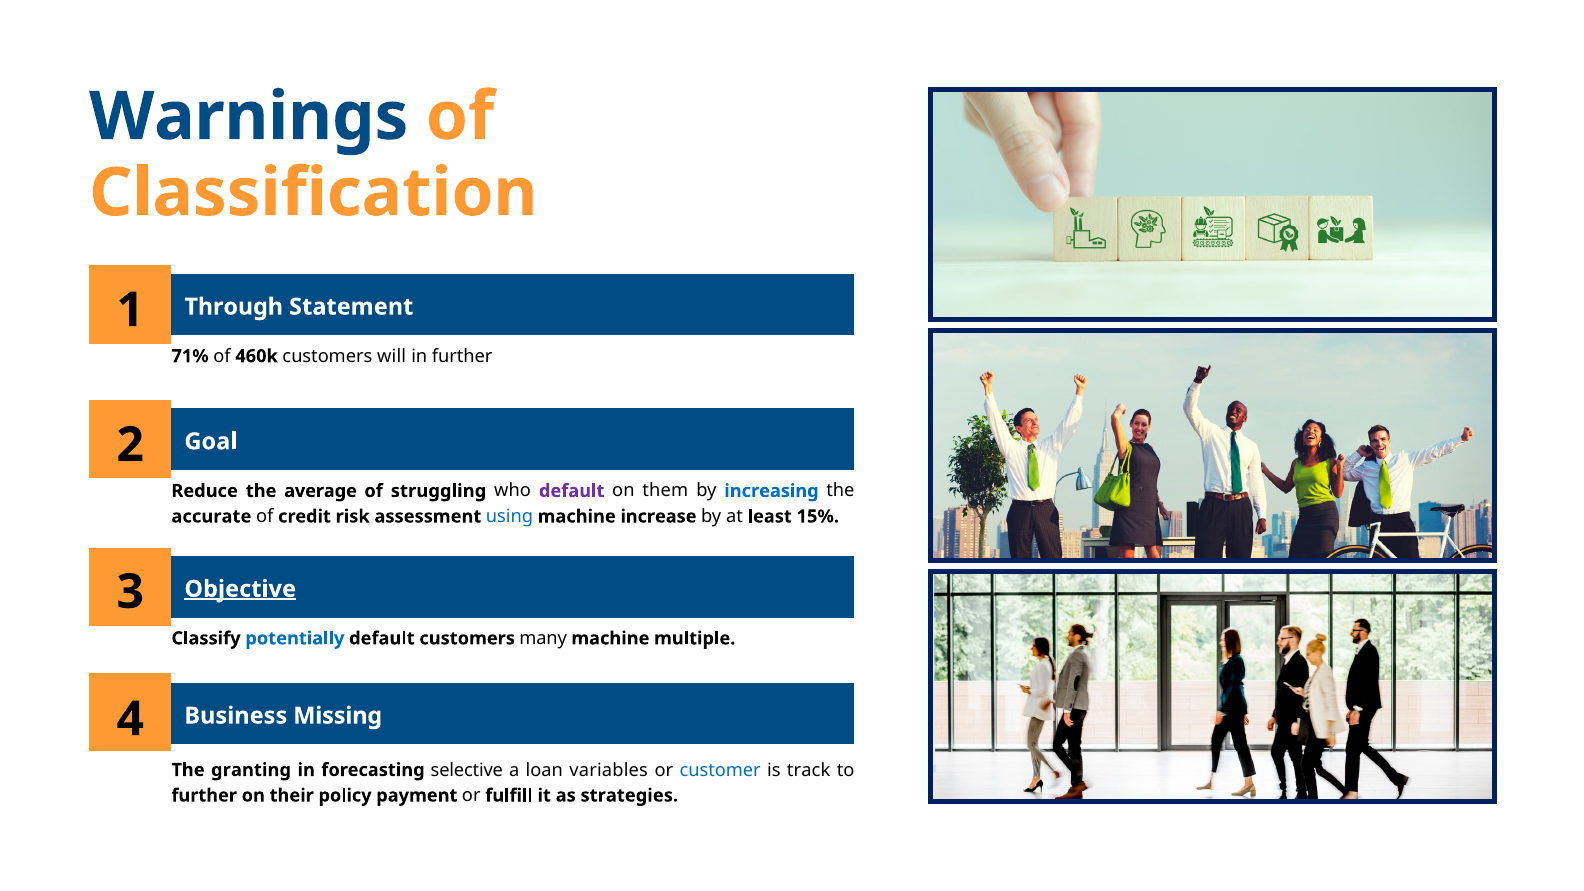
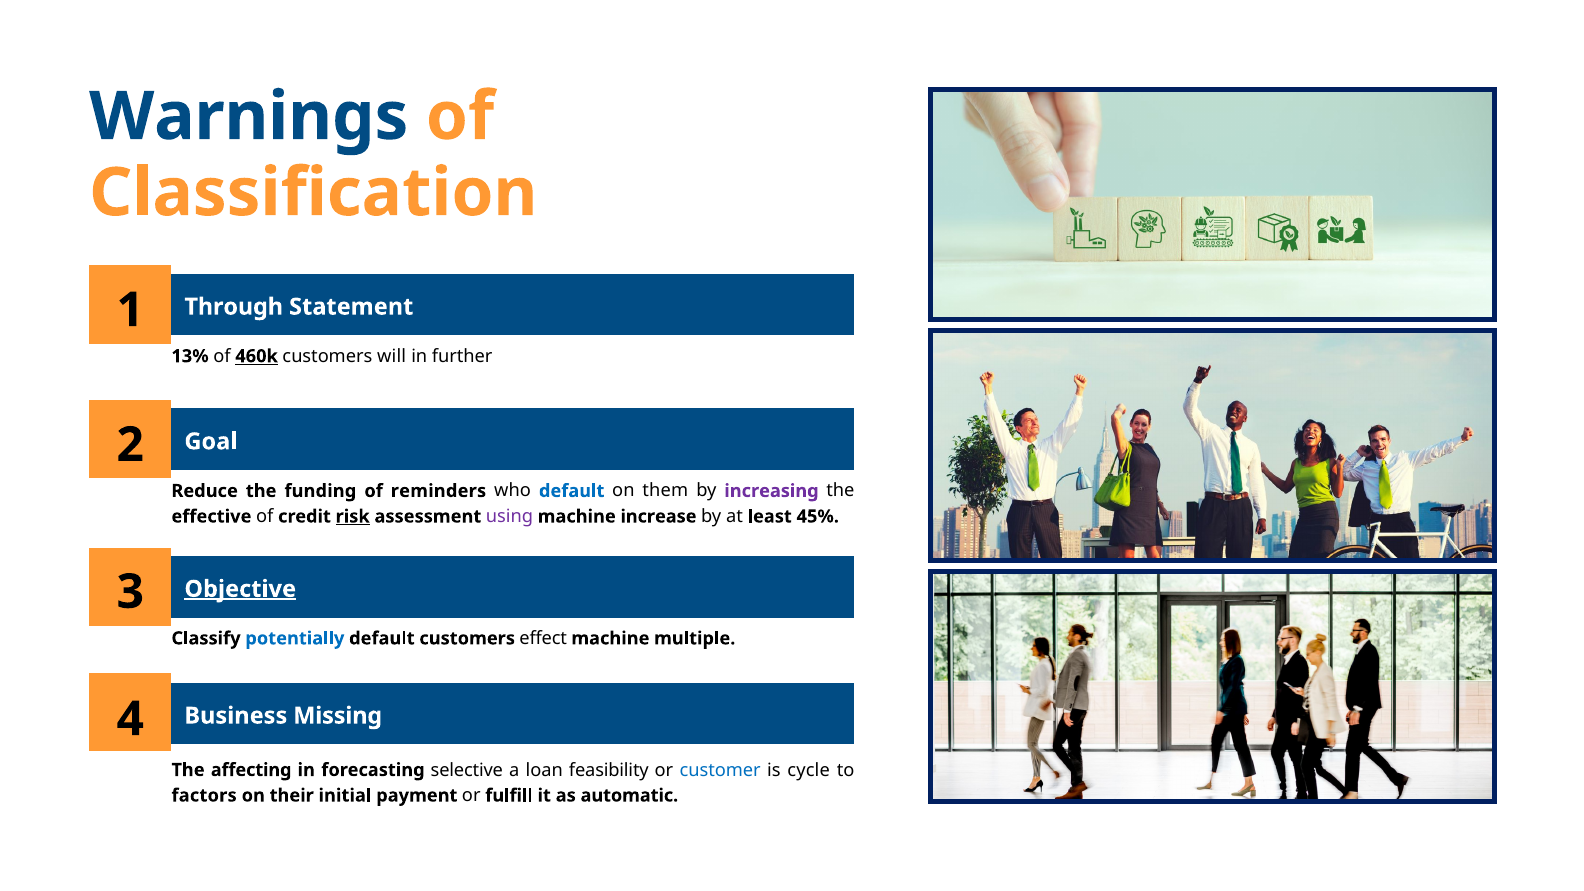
71%: 71% -> 13%
460k underline: none -> present
average: average -> funding
struggling: struggling -> reminders
default at (572, 491) colour: purple -> blue
increasing colour: blue -> purple
accurate: accurate -> effective
risk underline: none -> present
using colour: blue -> purple
15%: 15% -> 45%
many: many -> effect
granting: granting -> affecting
variables: variables -> feasibility
track: track -> cycle
further at (204, 795): further -> factors
policy: policy -> initial
strategies: strategies -> automatic
